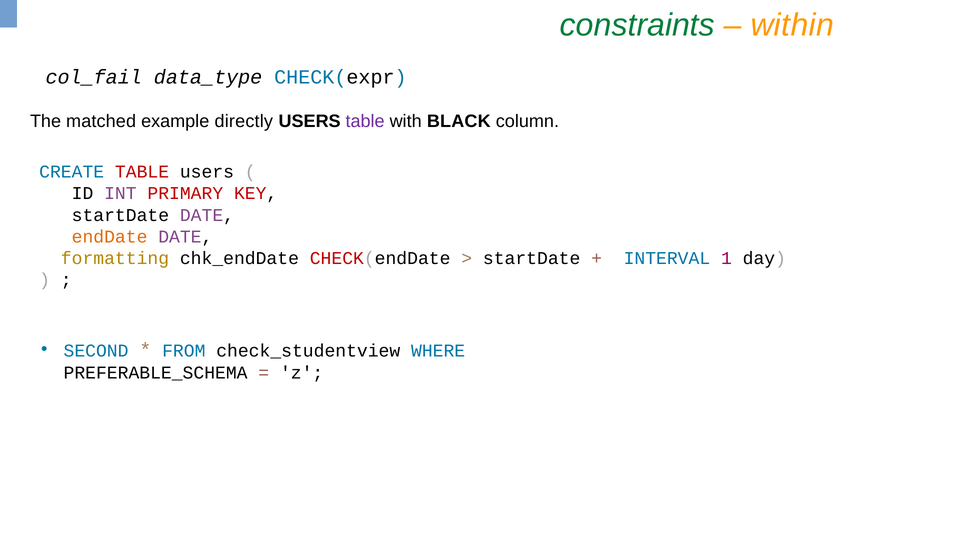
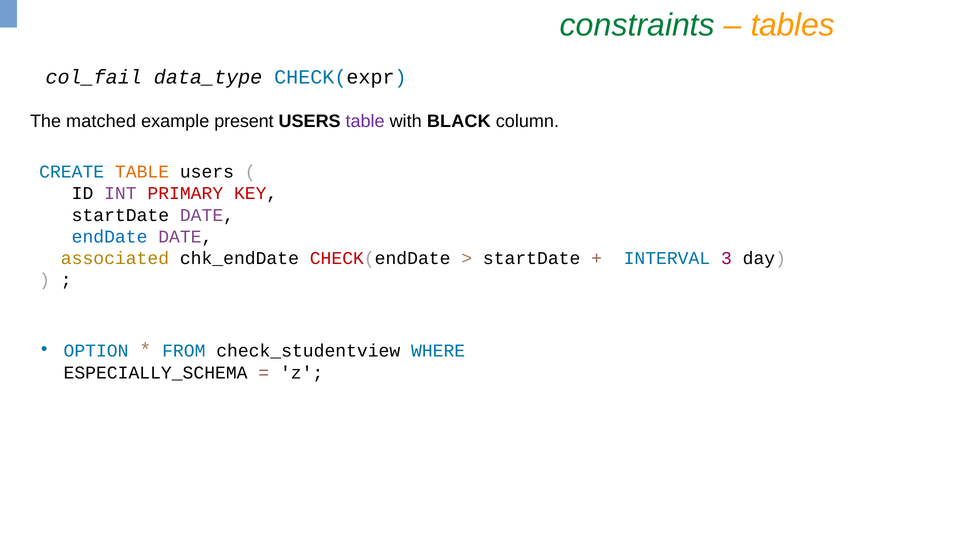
within: within -> tables
directly: directly -> present
TABLE at (142, 172) colour: red -> orange
endDate colour: orange -> blue
formatting: formatting -> associated
1: 1 -> 3
SECOND: SECOND -> OPTION
PREFERABLE_SCHEMA: PREFERABLE_SCHEMA -> ESPECIALLY_SCHEMA
